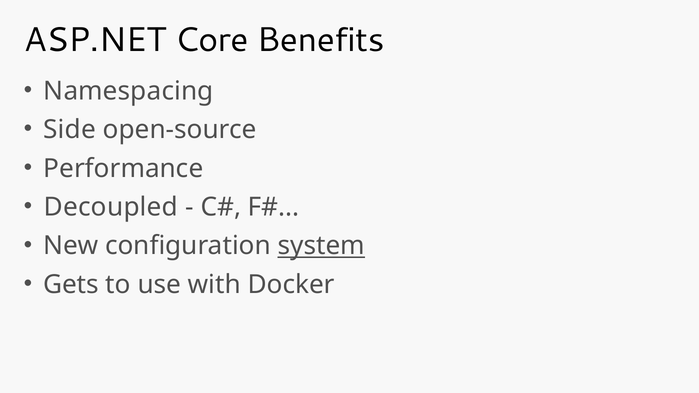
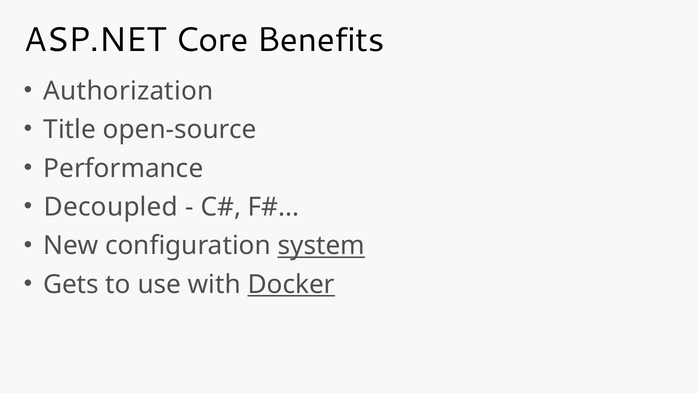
Namespacing: Namespacing -> Authorization
Side: Side -> Title
Docker underline: none -> present
